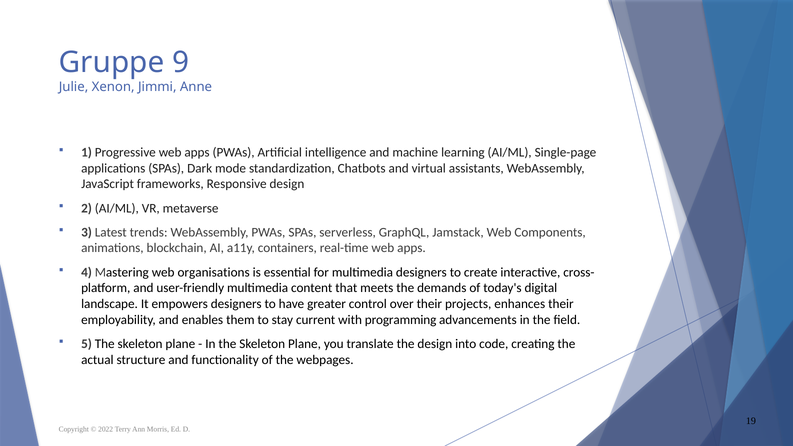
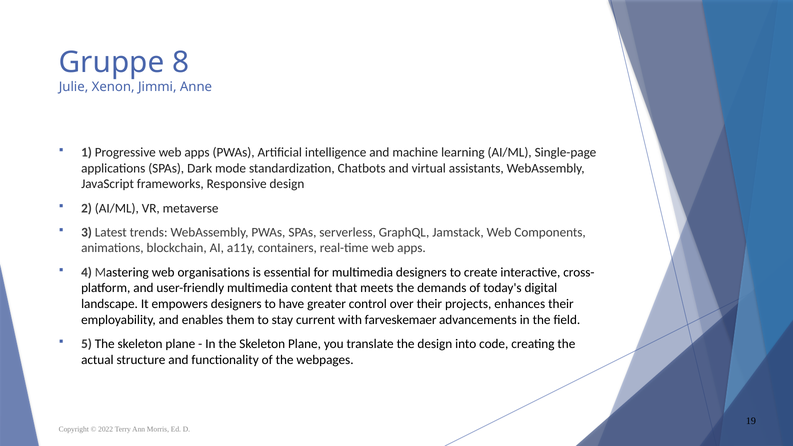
9: 9 -> 8
programming: programming -> farveskemaer
